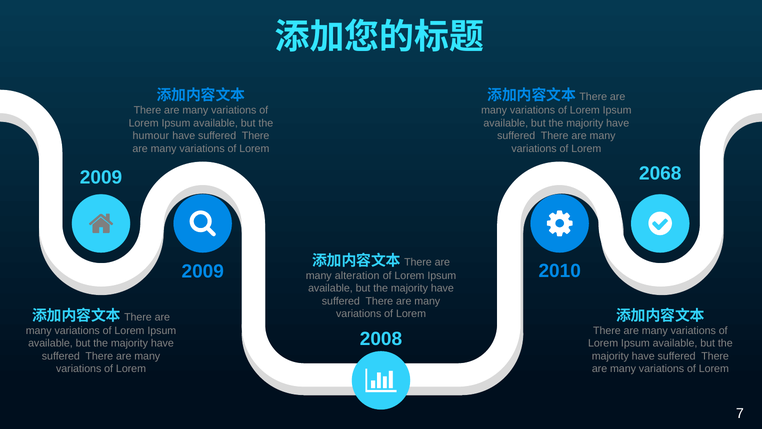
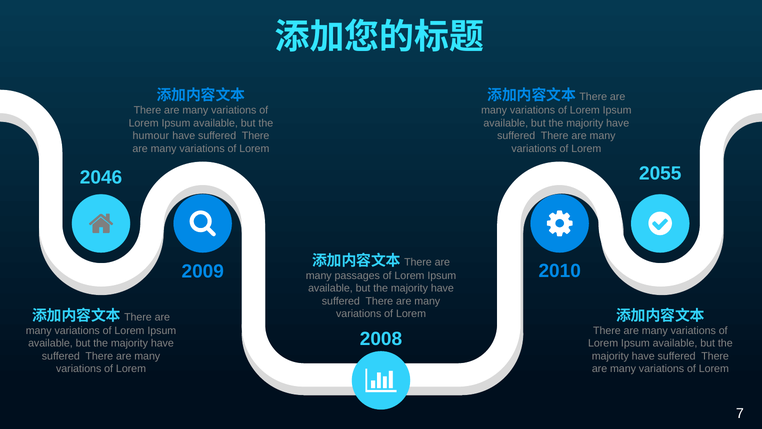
2068: 2068 -> 2055
2009 at (101, 177): 2009 -> 2046
alteration: alteration -> passages
